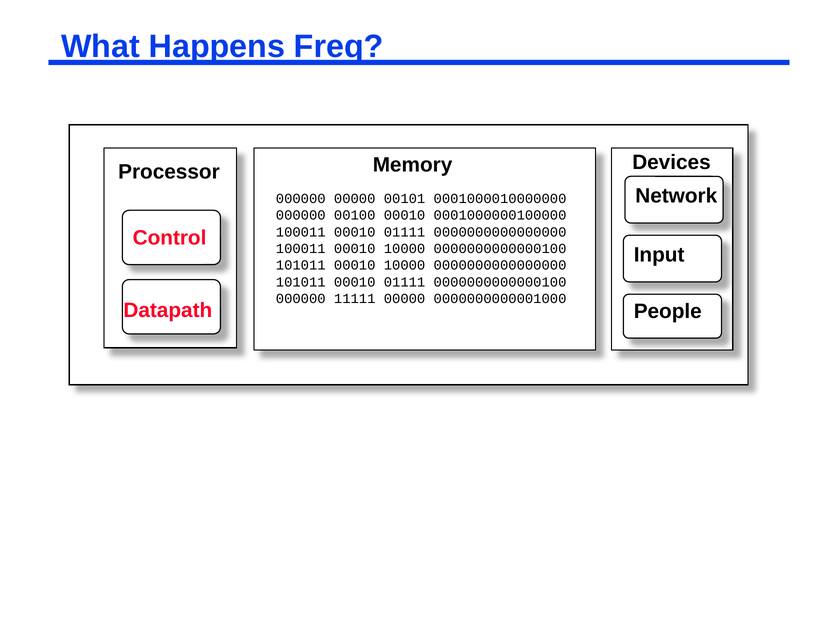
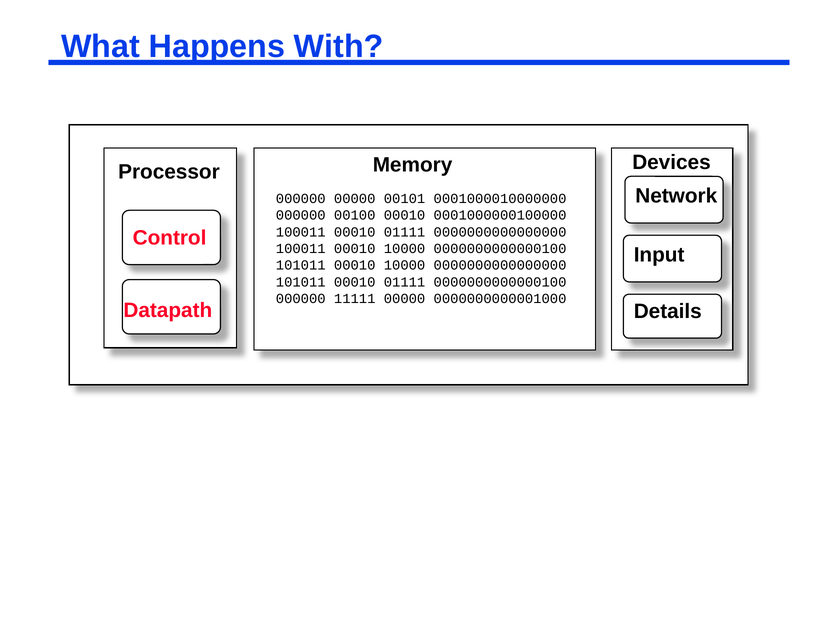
Freq: Freq -> With
People: People -> Details
